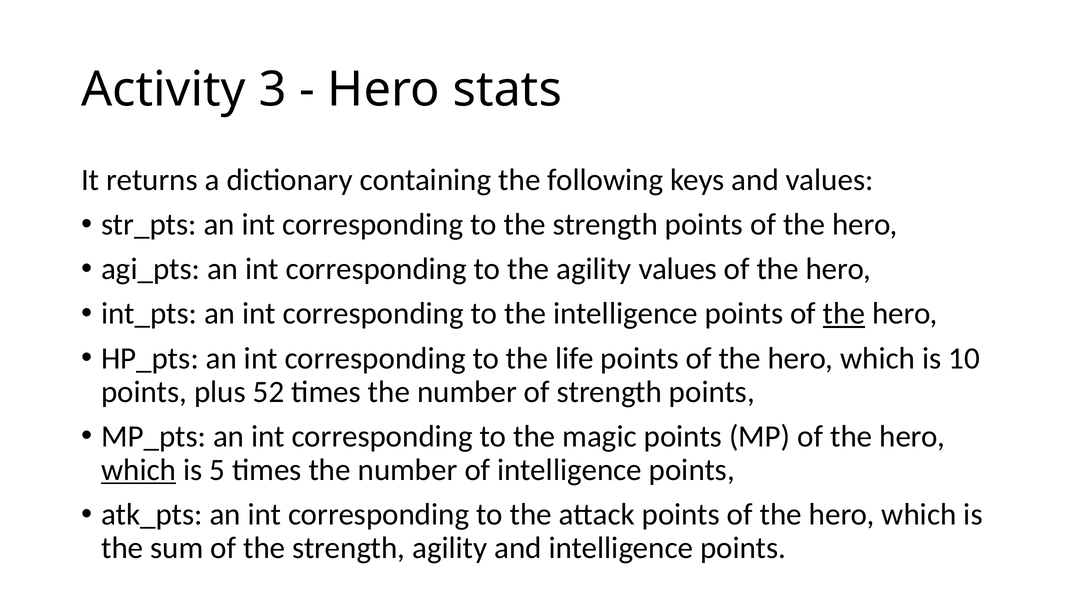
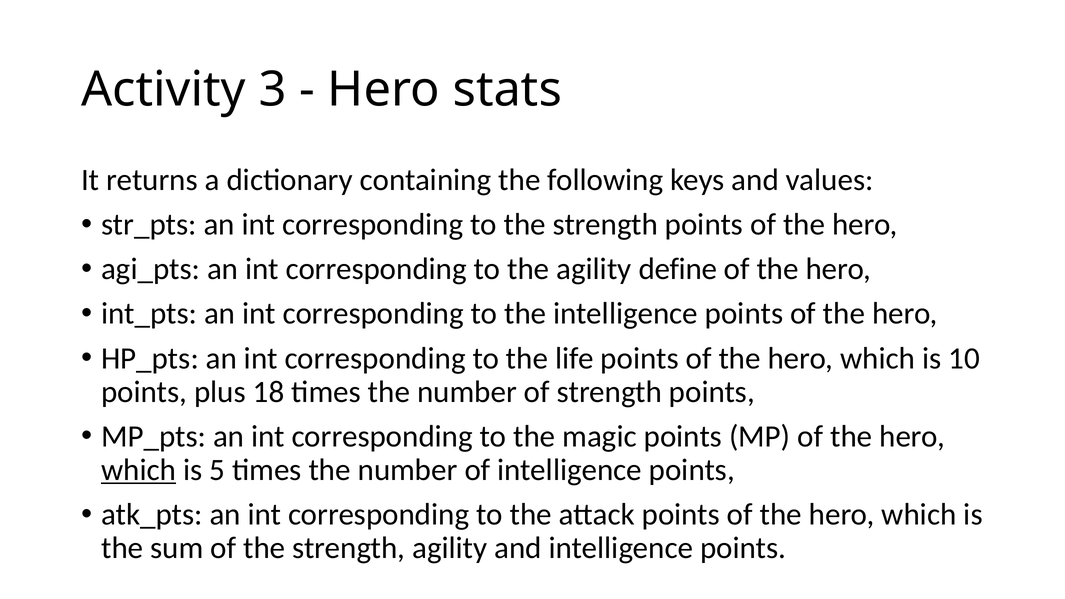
agility values: values -> define
the at (844, 314) underline: present -> none
52: 52 -> 18
